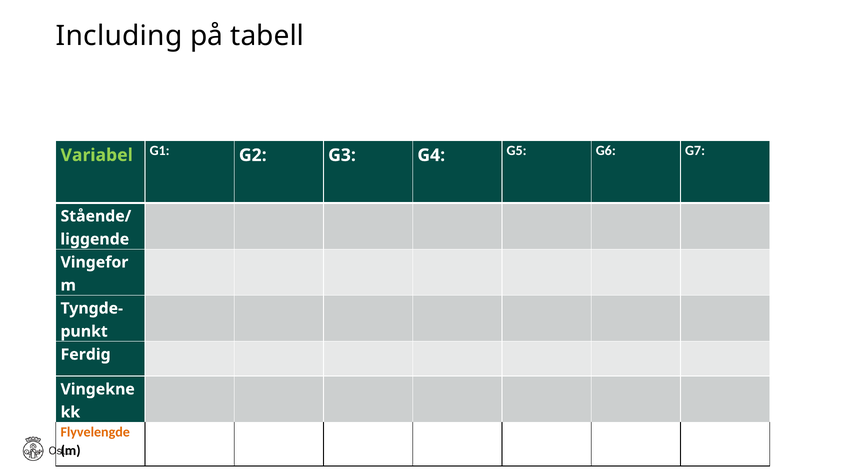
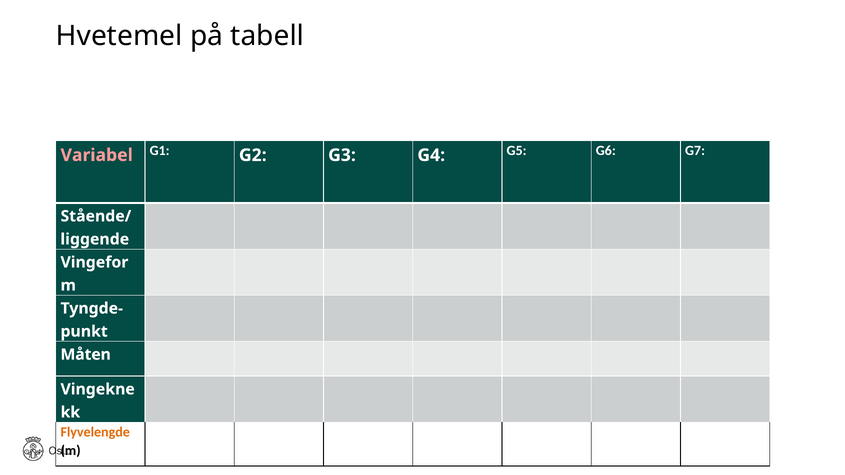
Including: Including -> Hvetemel
Variabel colour: light green -> pink
Ferdig: Ferdig -> Måten
